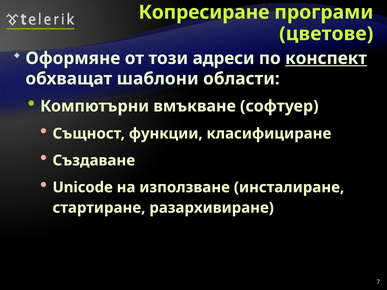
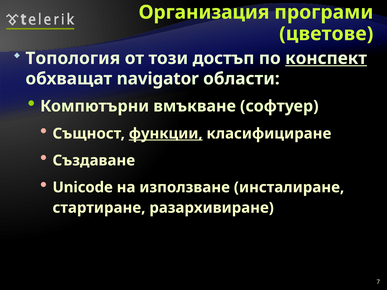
Копресиране: Копресиране -> Организация
Оформяне: Оформяне -> Топология
адреси: адреси -> достъп
шаблони: шаблони -> navigator
функции underline: none -> present
